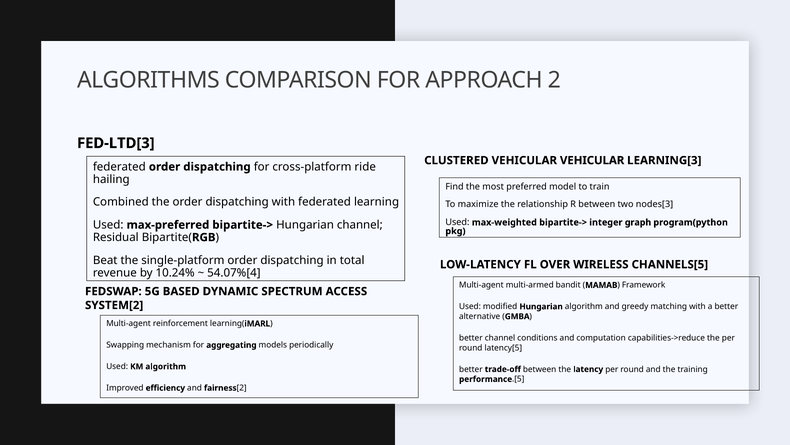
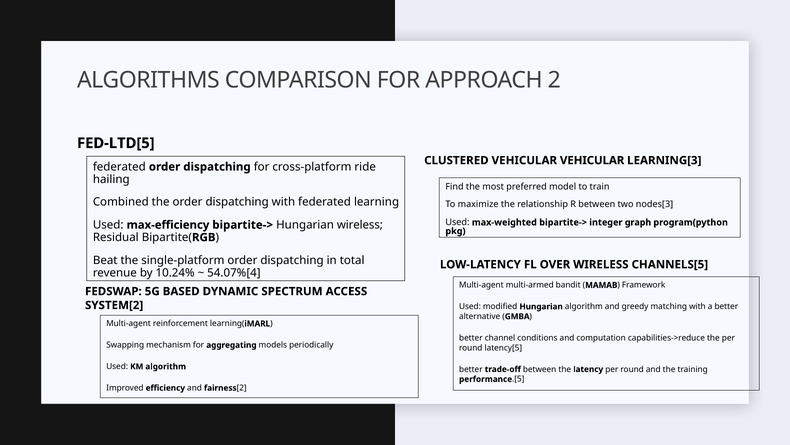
FED-LTD[3: FED-LTD[3 -> FED-LTD[5
max-preferred: max-preferred -> max-efficiency
Hungarian channel: channel -> wireless
